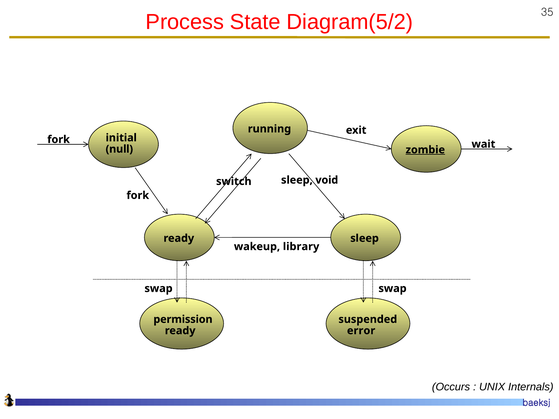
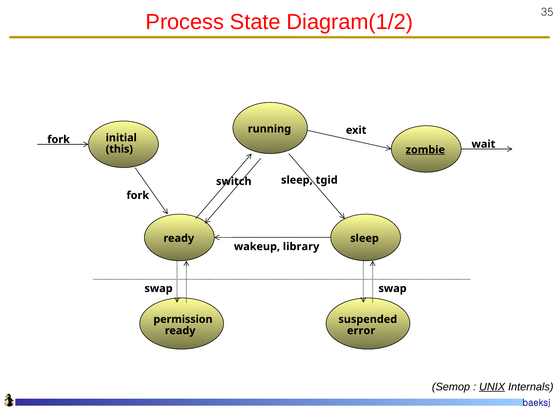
Diagram(5/2: Diagram(5/2 -> Diagram(1/2
null: null -> this
void: void -> tgid
Occurs: Occurs -> Semop
UNIX underline: none -> present
